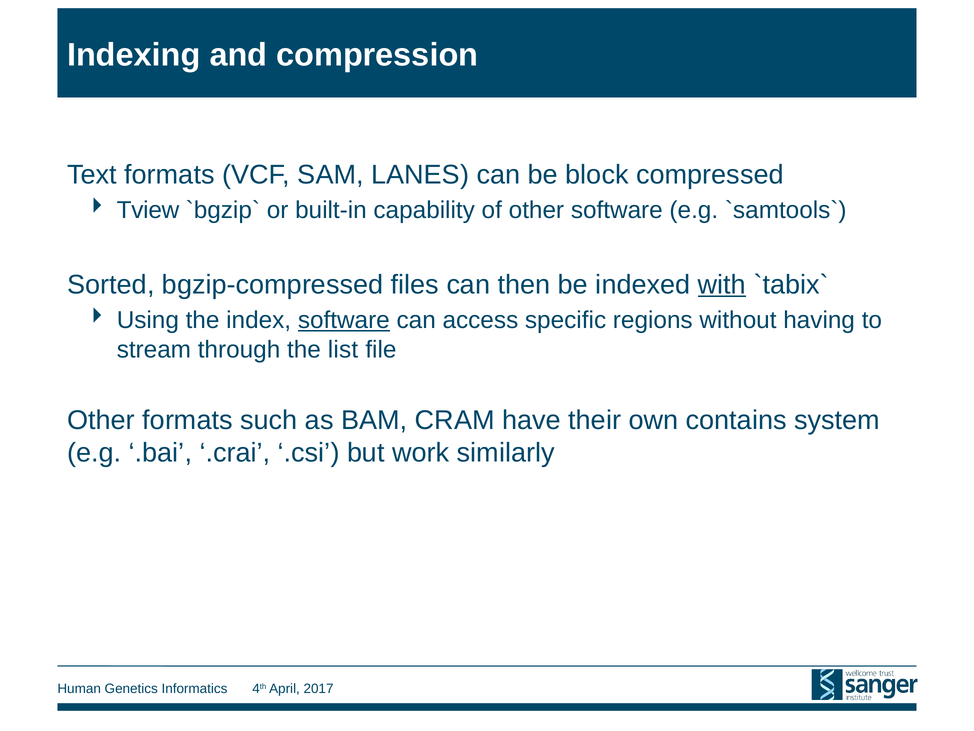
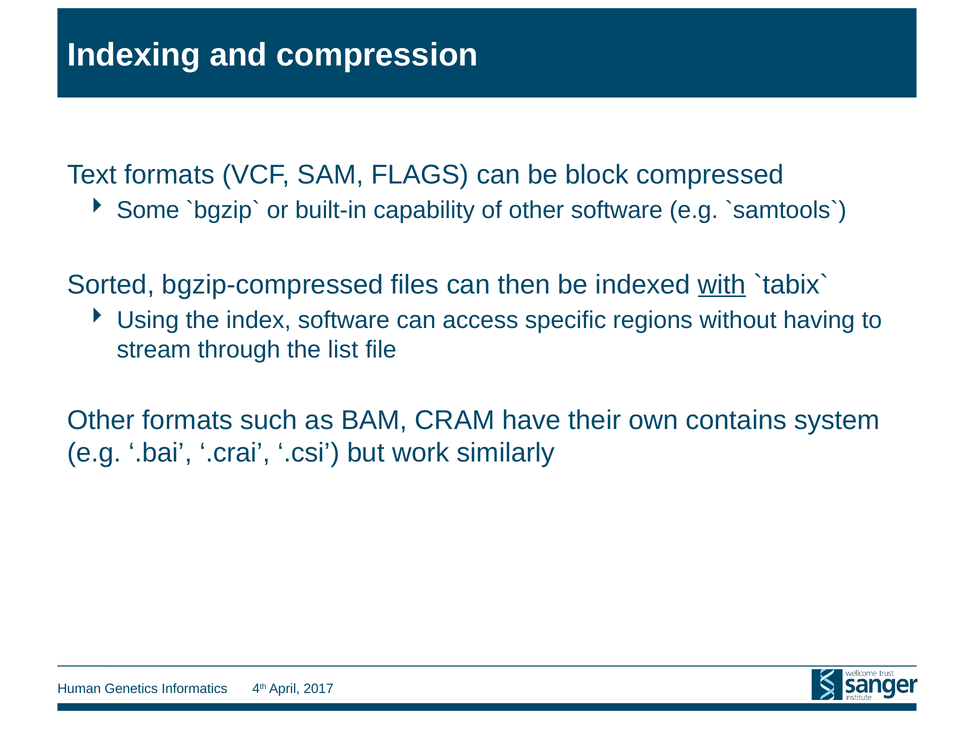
LANES: LANES -> FLAGS
Tview: Tview -> Some
software at (344, 320) underline: present -> none
